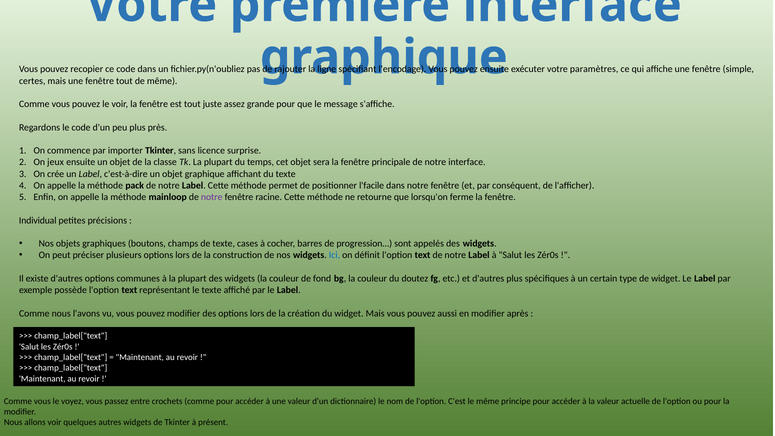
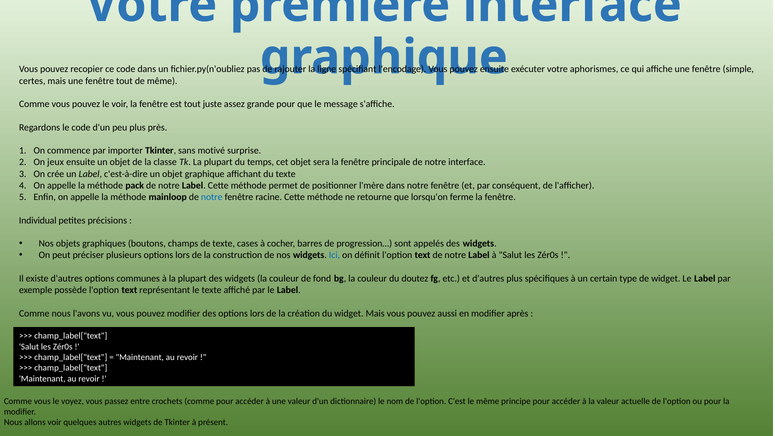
paramètres: paramètres -> aphorismes
licence: licence -> motivé
l'facile: l'facile -> l'mère
notre at (212, 197) colour: purple -> blue
